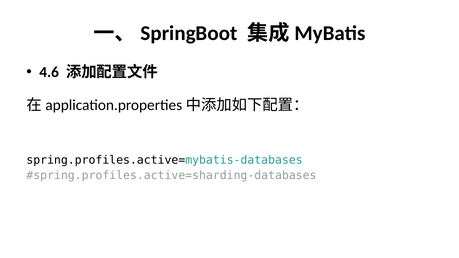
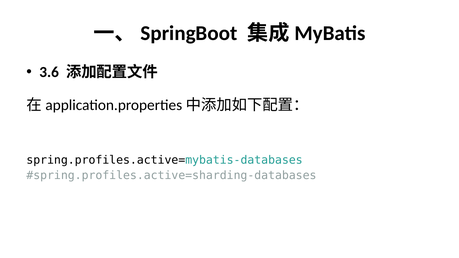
4.6: 4.6 -> 3.6
